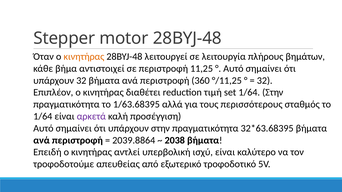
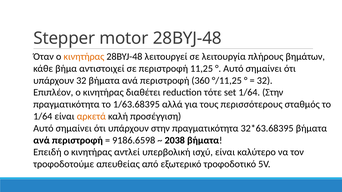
τιμή: τιμή -> τότε
αρκετά colour: purple -> orange
2039.8864: 2039.8864 -> 9186.6598
